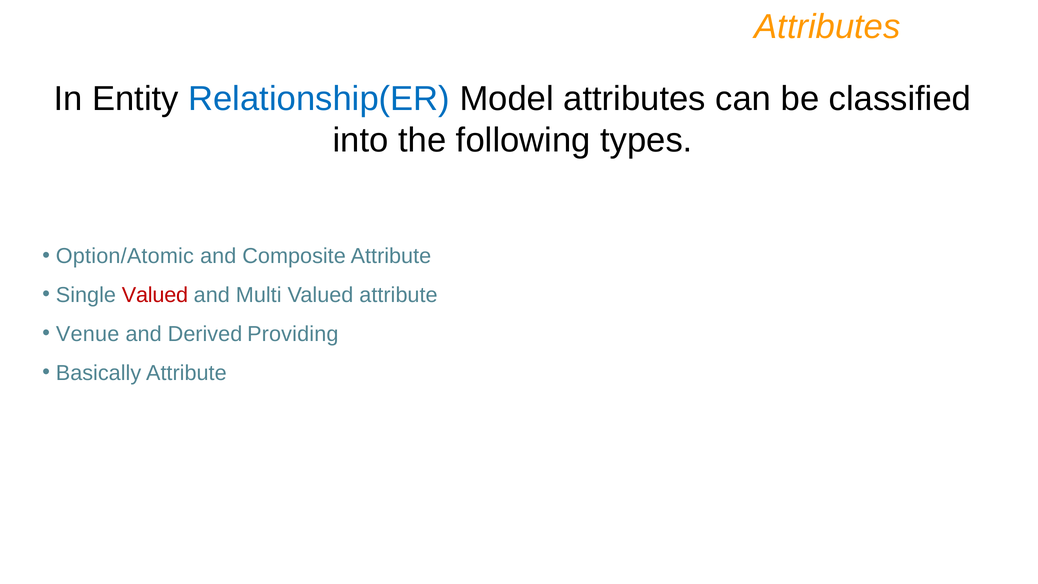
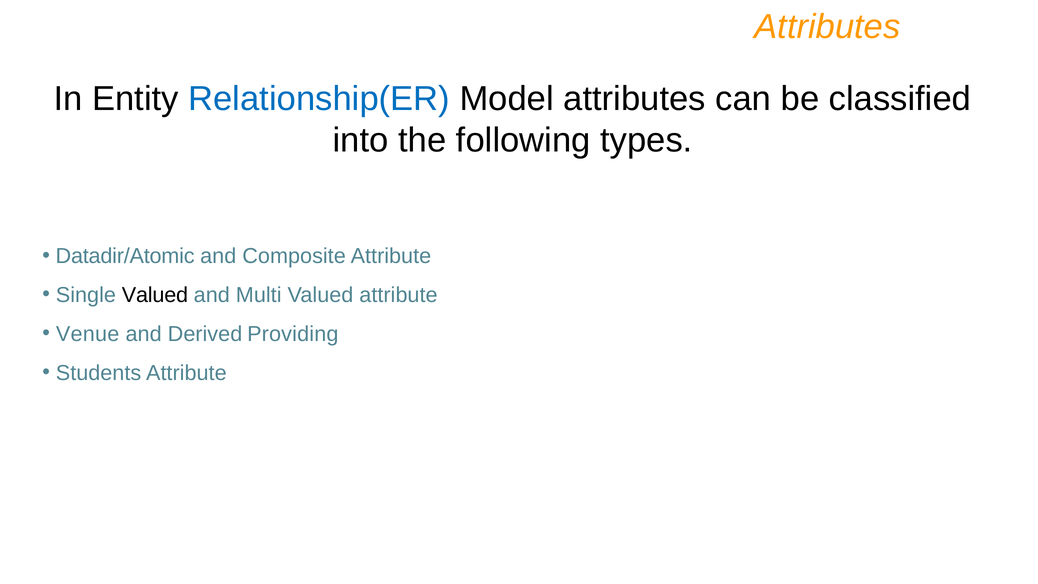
Option/Atomic: Option/Atomic -> Datadir/Atomic
Valued at (155, 295) colour: red -> black
Basically: Basically -> Students
